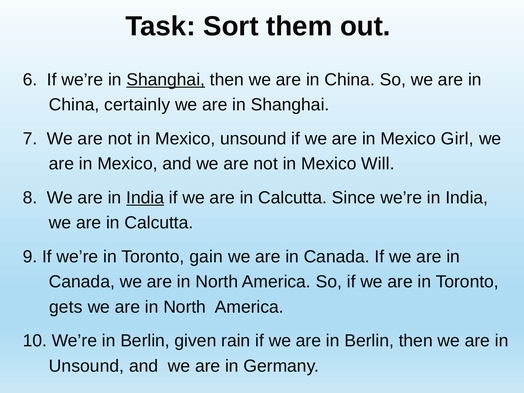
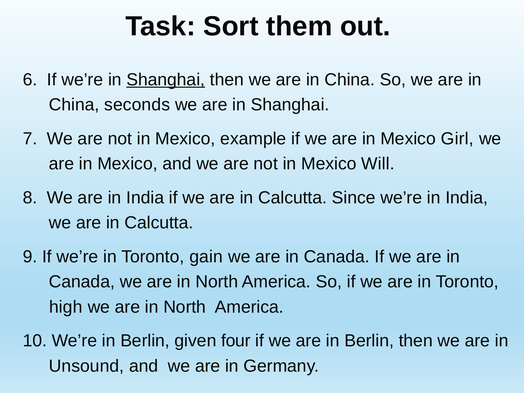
certainly: certainly -> seconds
Mexico unsound: unsound -> example
India at (145, 198) underline: present -> none
gets: gets -> high
rain: rain -> four
